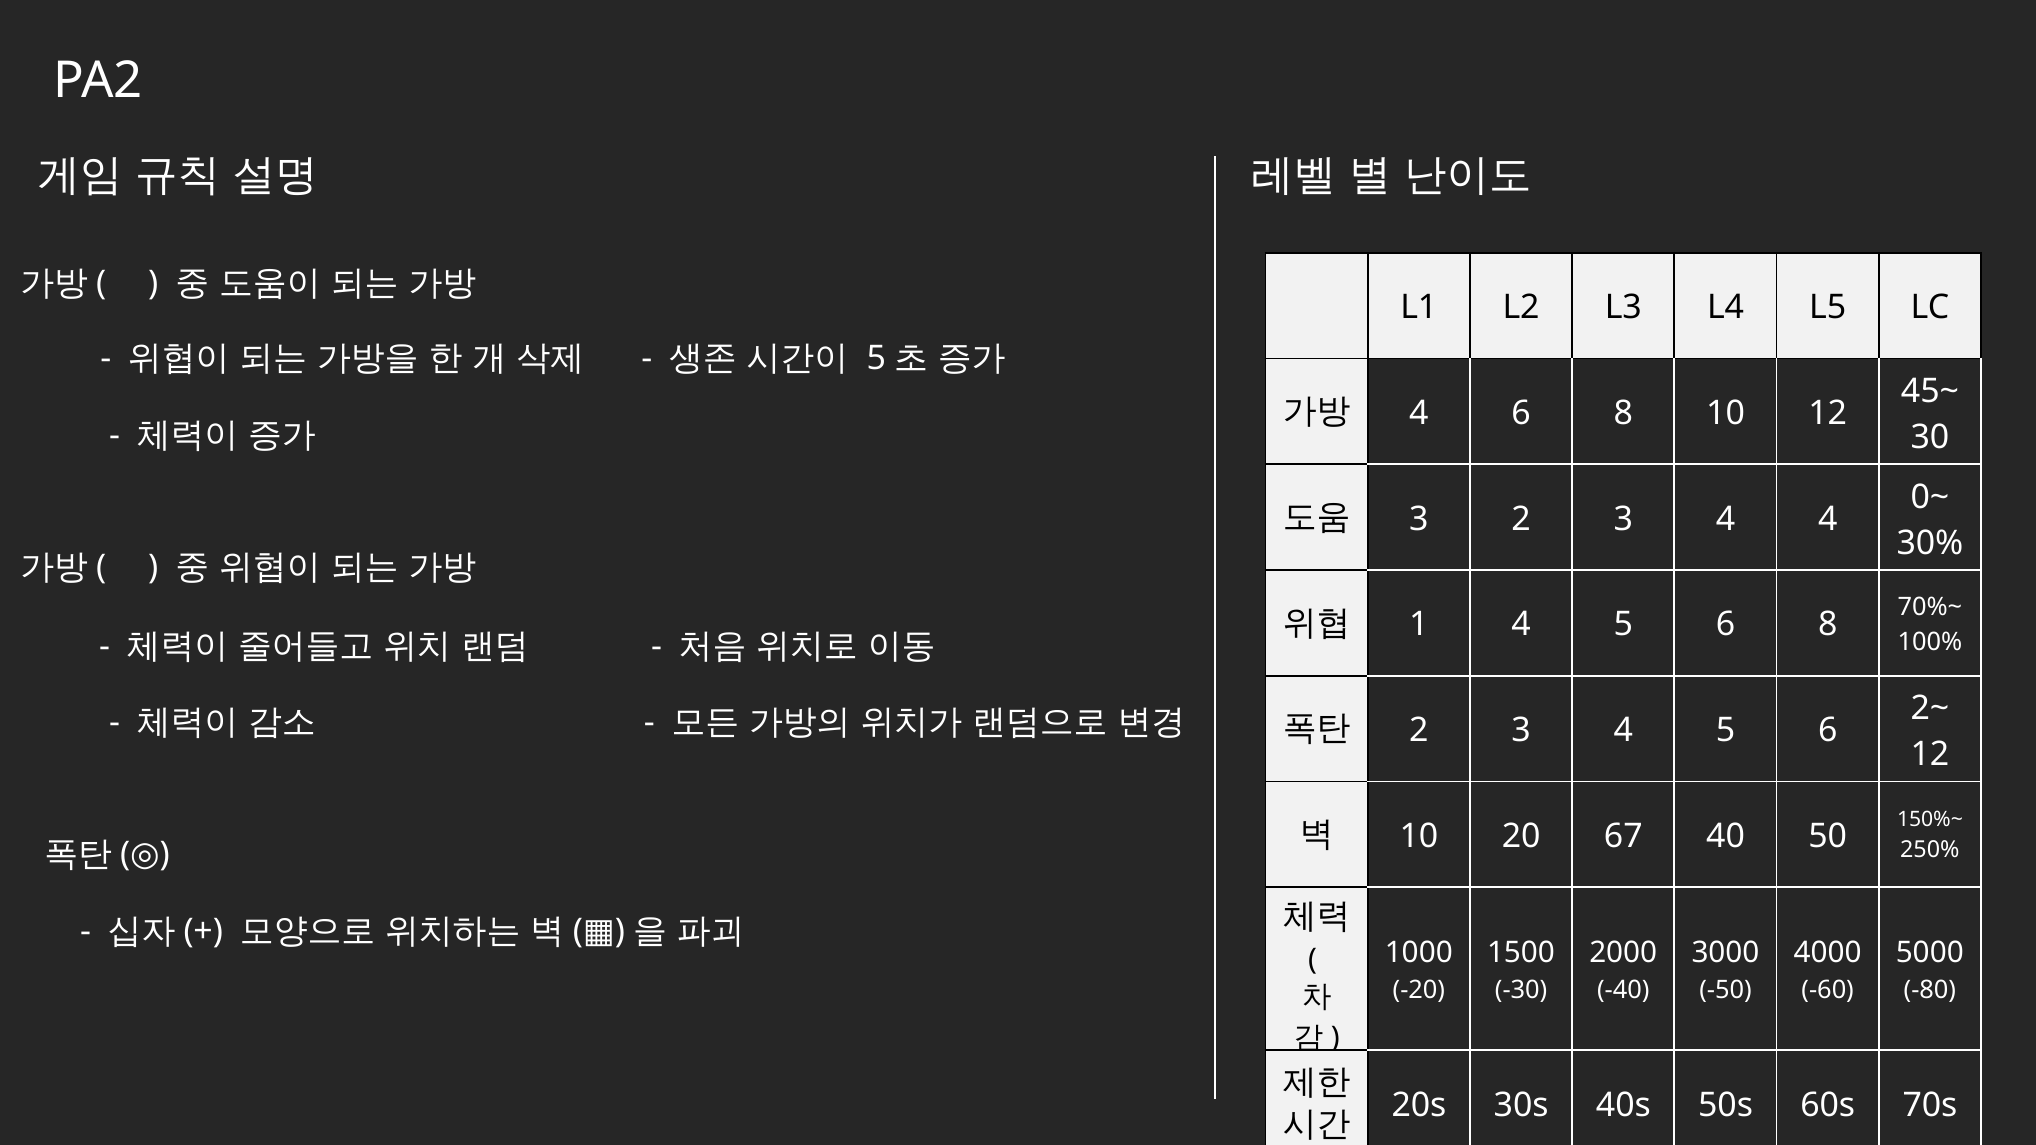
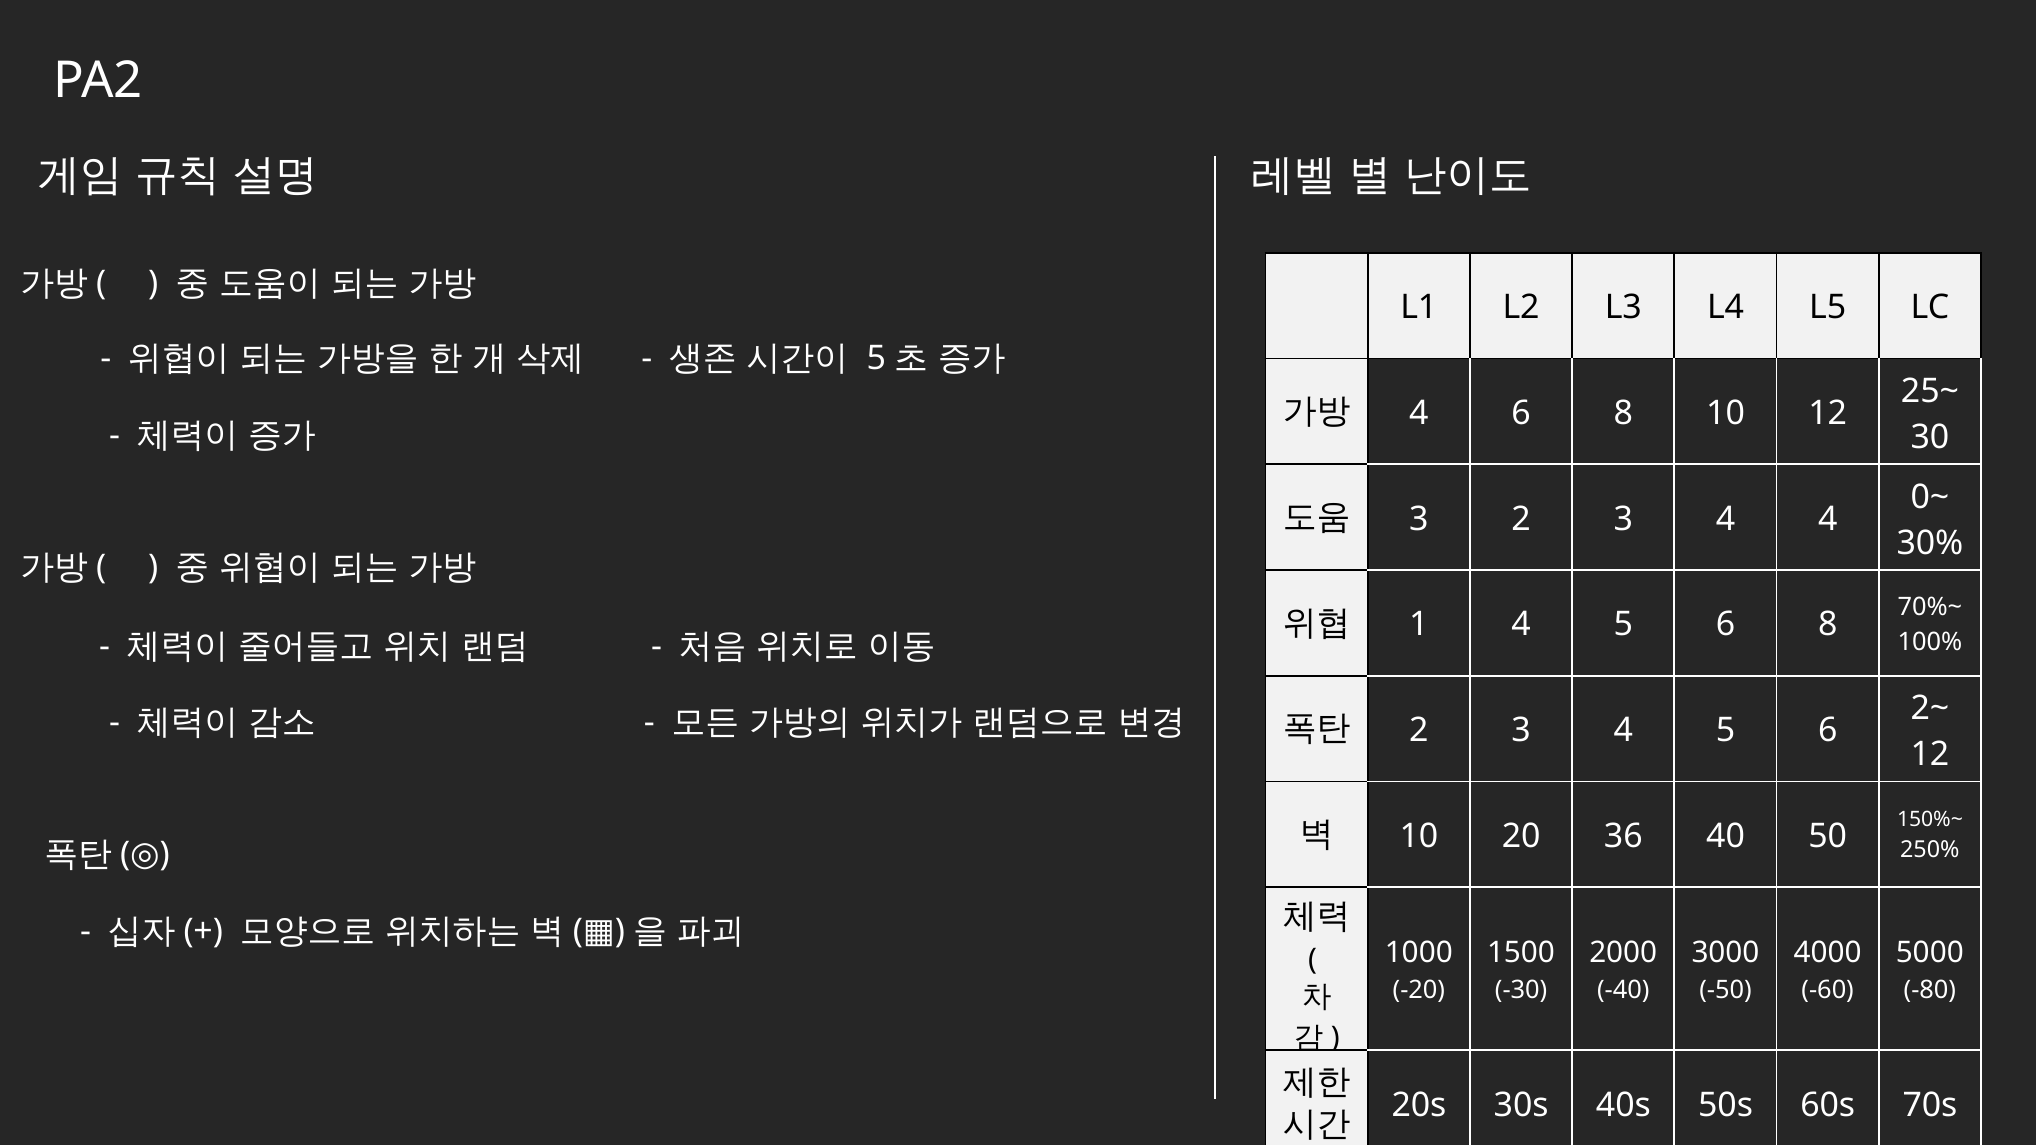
45~: 45~ -> 25~
67: 67 -> 36
